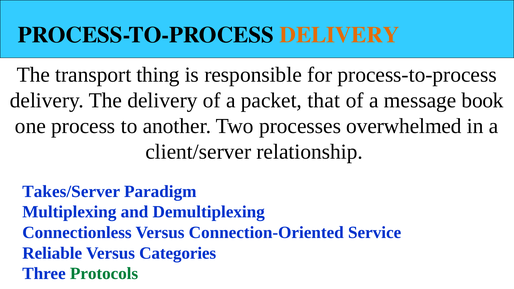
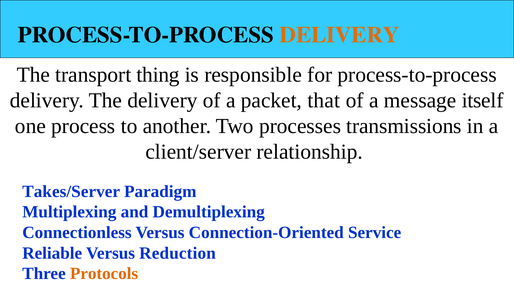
book: book -> itself
overwhelmed: overwhelmed -> transmissions
Categories: Categories -> Reduction
Protocols colour: green -> orange
